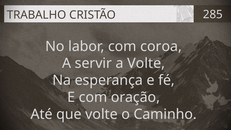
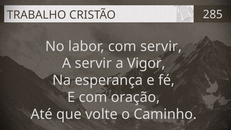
com coroa: coroa -> servir
a Volte: Volte -> Vigor
